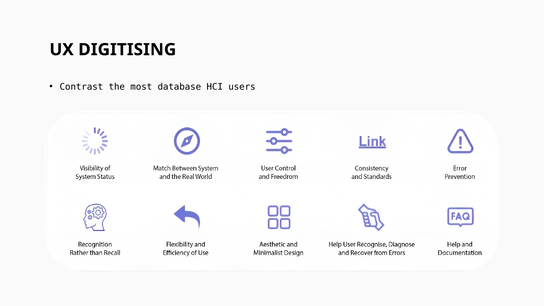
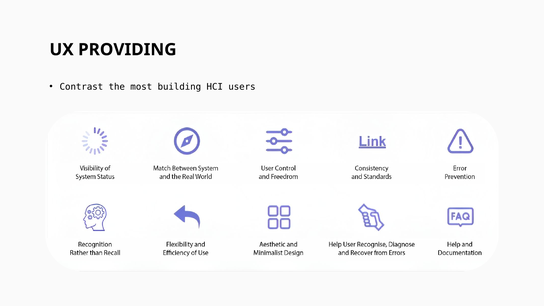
DIGITISING: DIGITISING -> PROVIDING
database: database -> building
